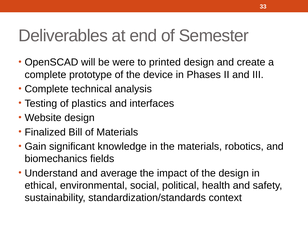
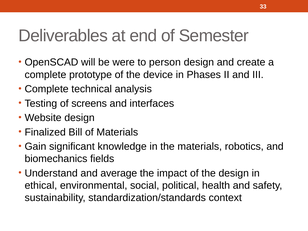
printed: printed -> person
plastics: plastics -> screens
